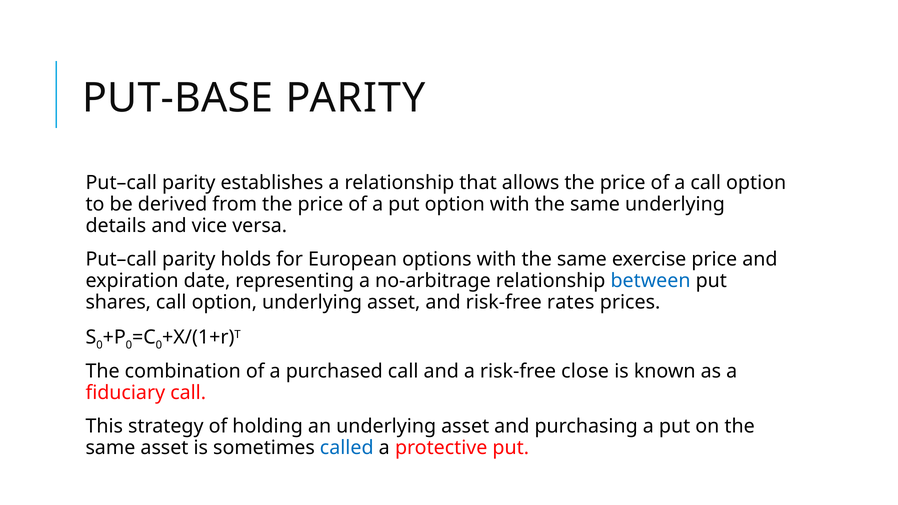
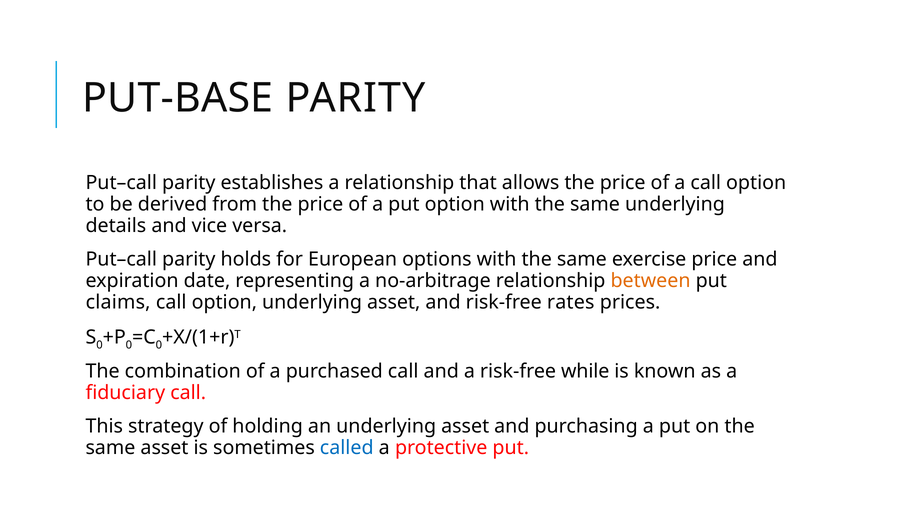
between colour: blue -> orange
shares: shares -> claims
close: close -> while
